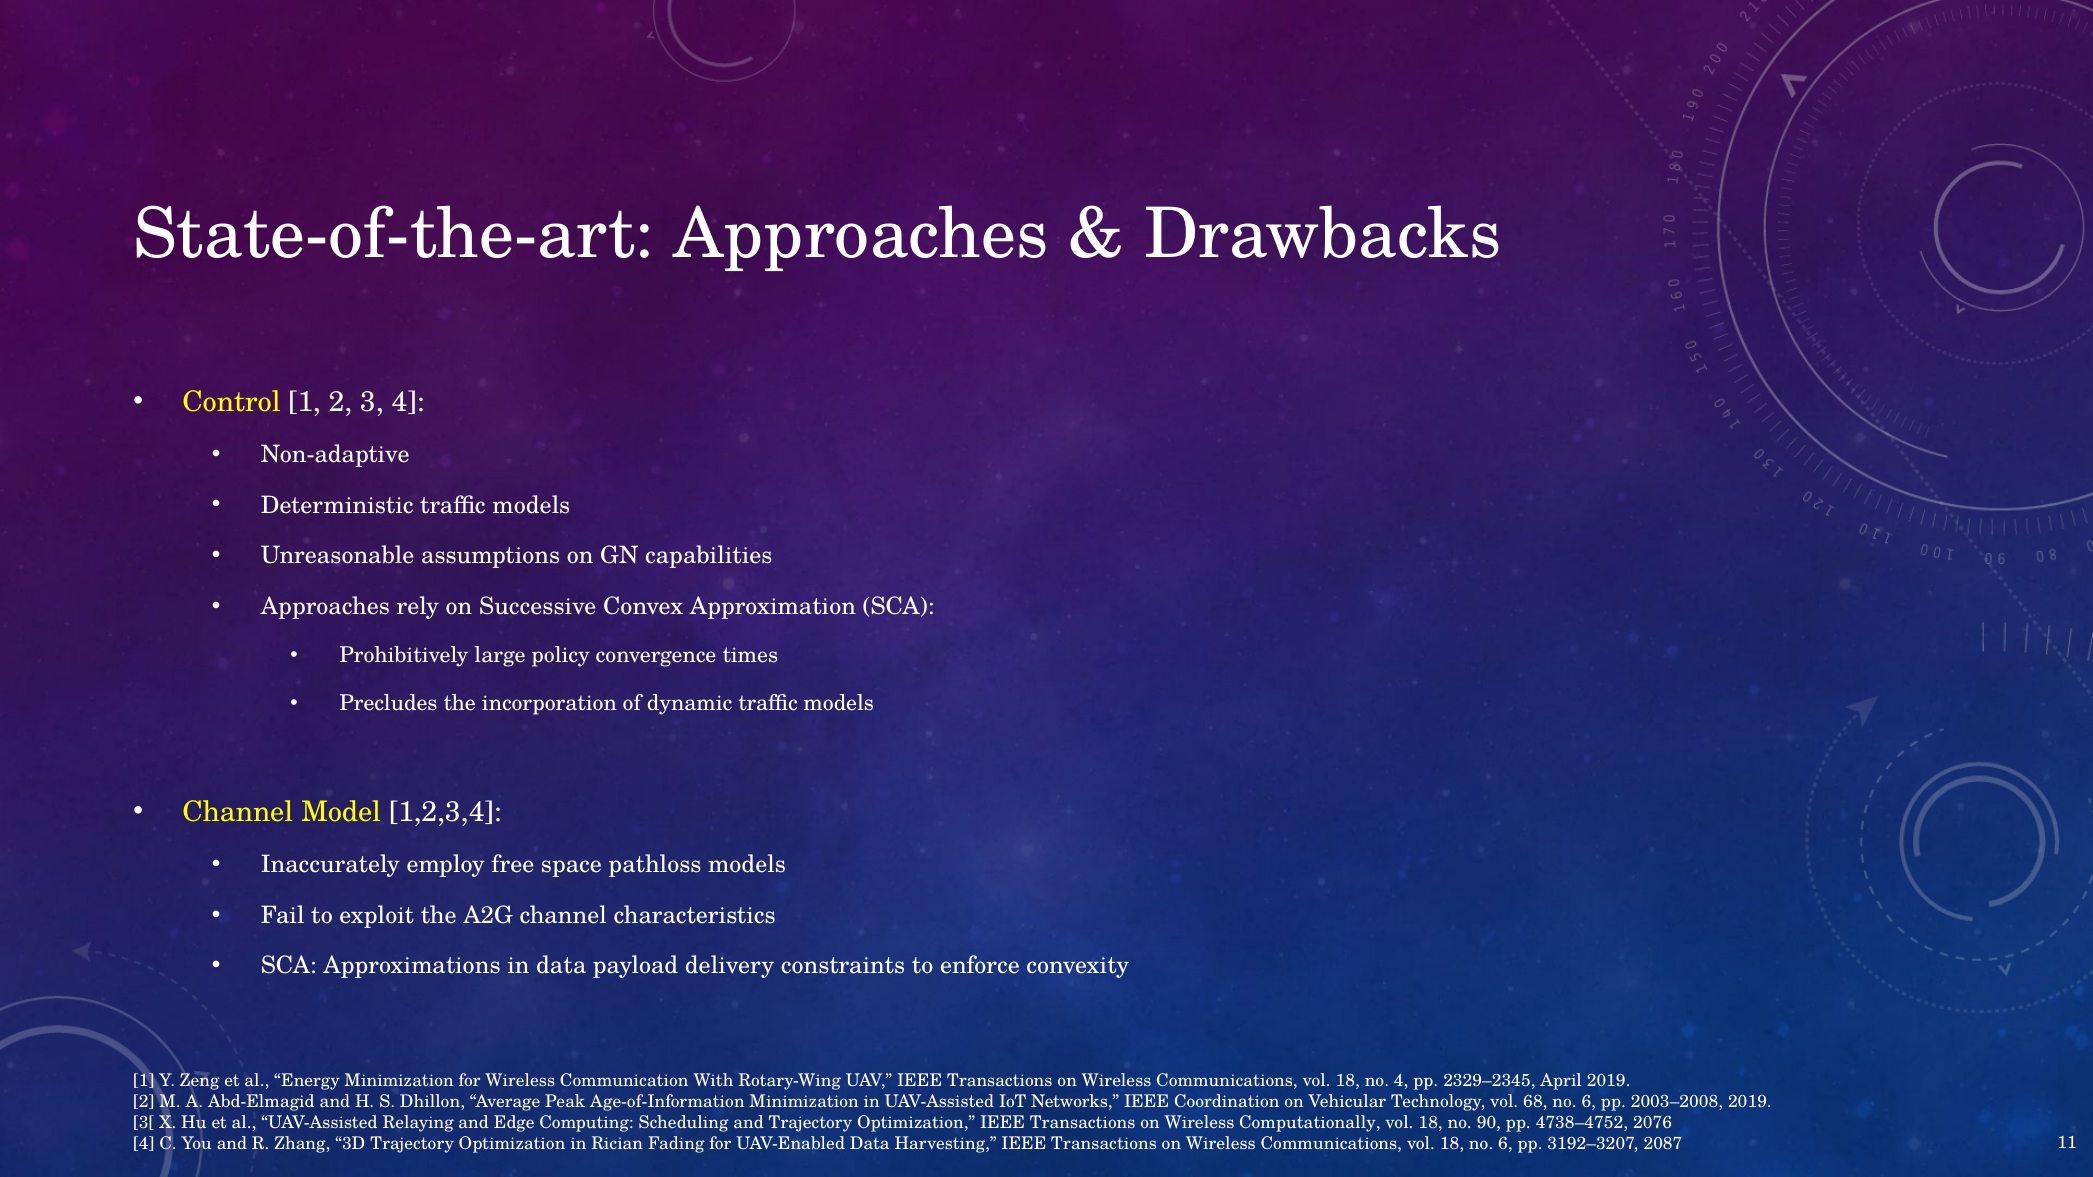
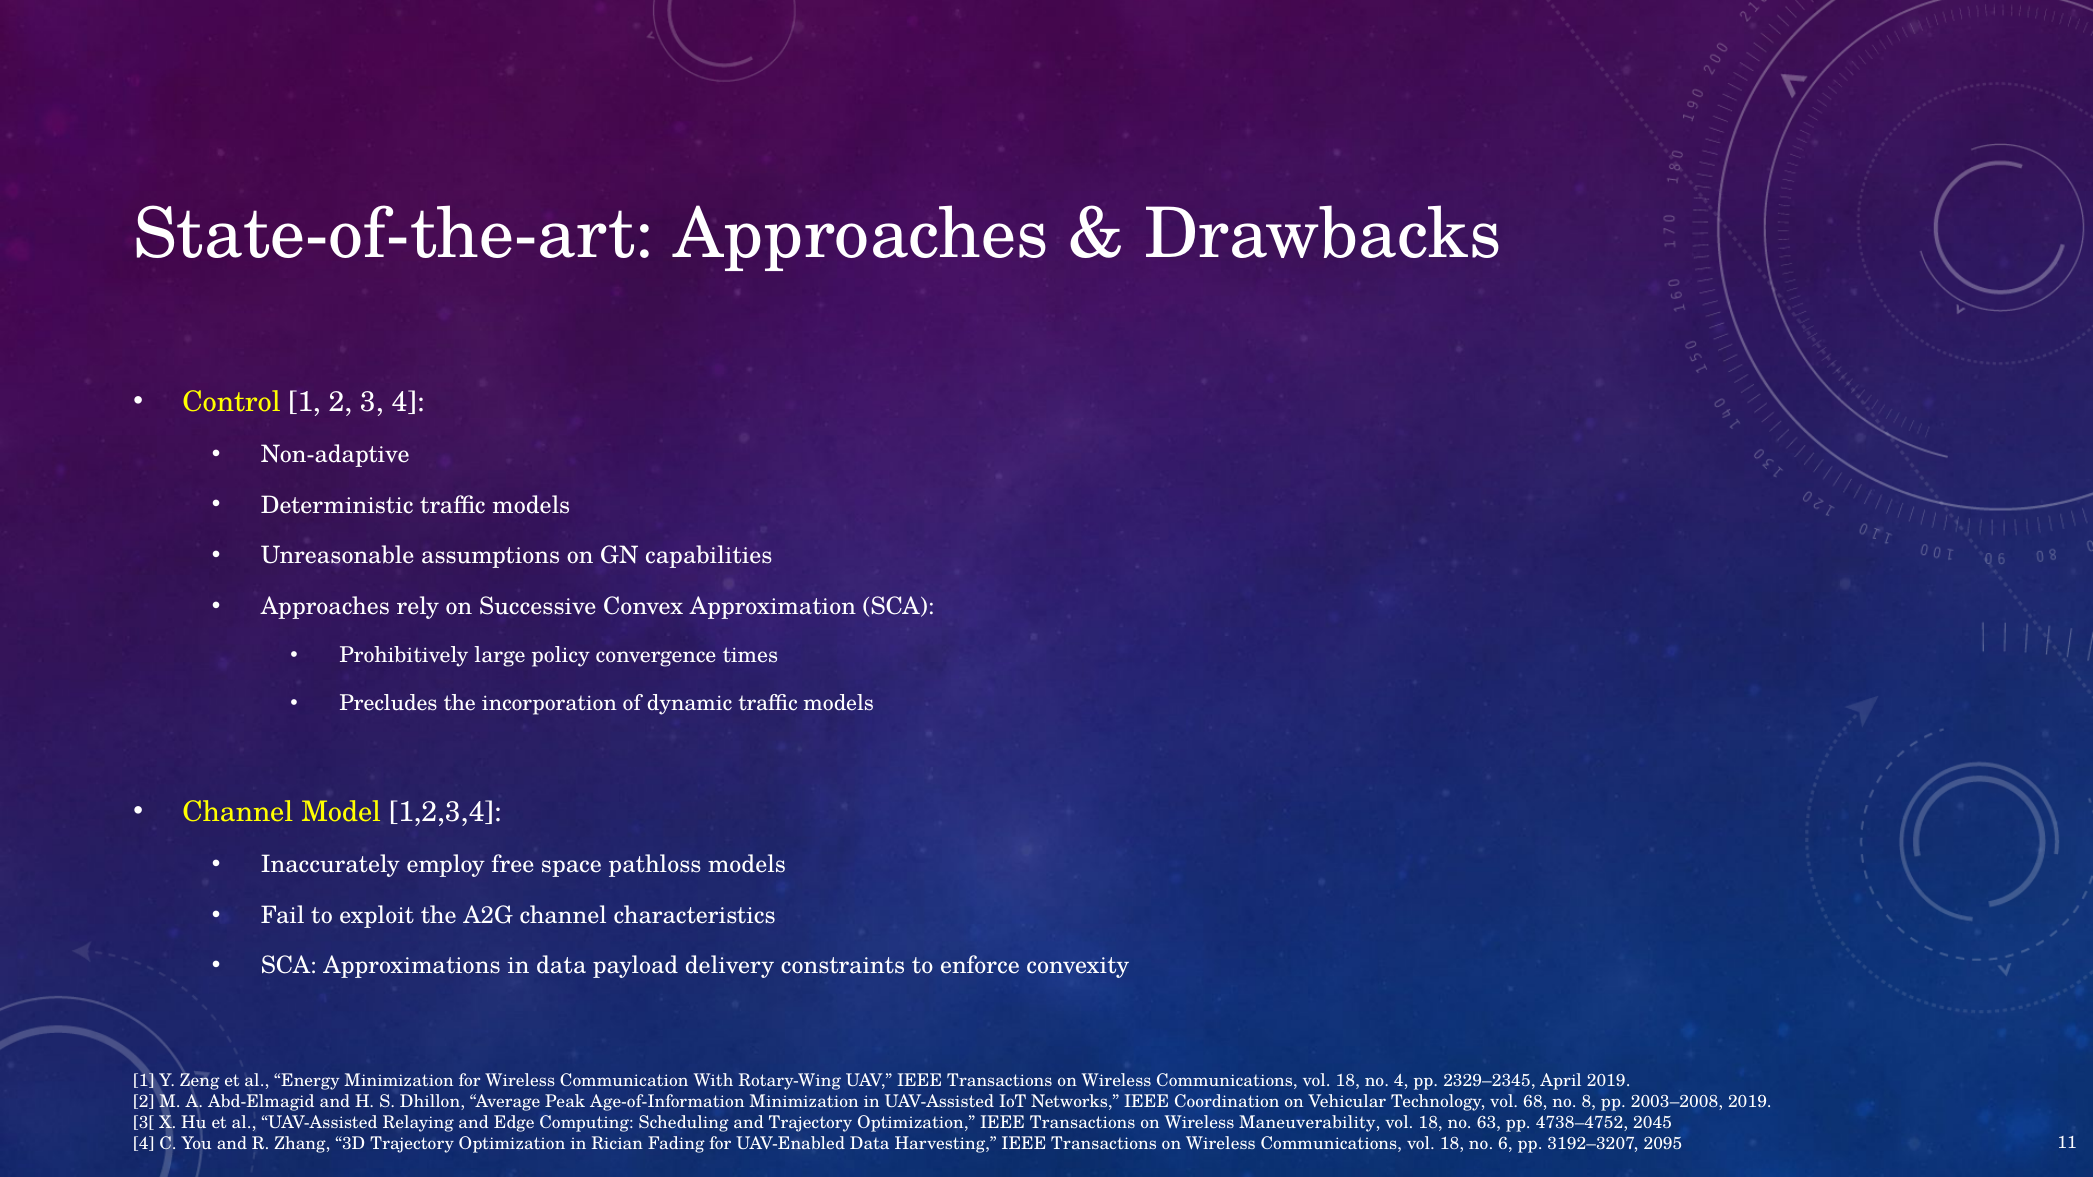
68 no 6: 6 -> 8
Computationally: Computationally -> Maneuverability
90: 90 -> 63
2076: 2076 -> 2045
2087: 2087 -> 2095
